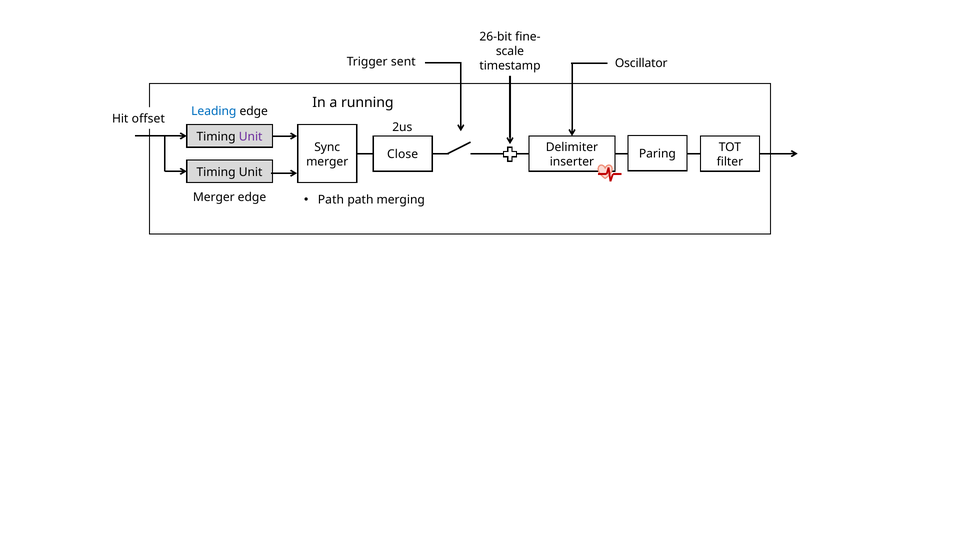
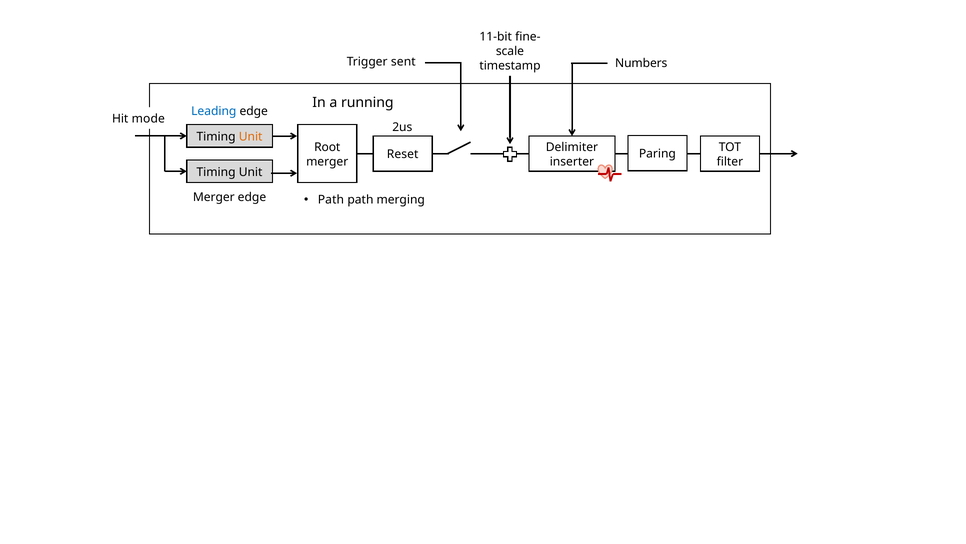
26-bit: 26-bit -> 11-bit
Oscillator: Oscillator -> Numbers
offset: offset -> mode
Unit at (251, 137) colour: purple -> orange
Sync: Sync -> Root
Close: Close -> Reset
